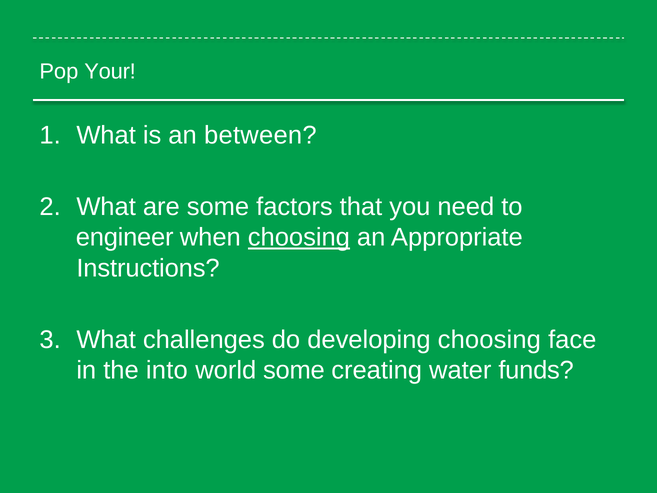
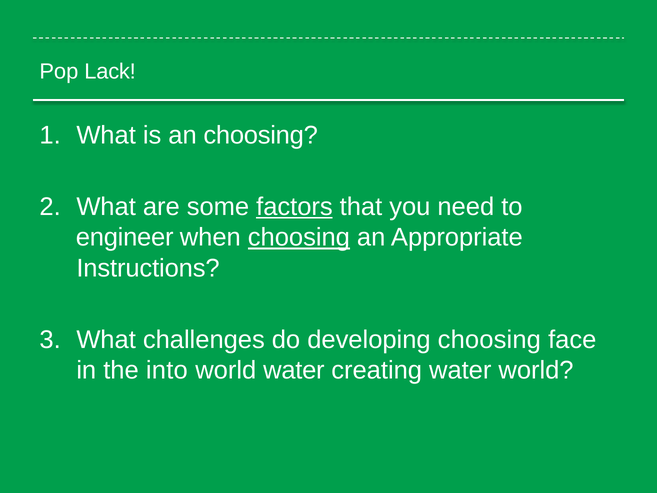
Your: Your -> Lack
an between: between -> choosing
factors underline: none -> present
world some: some -> water
water funds: funds -> world
